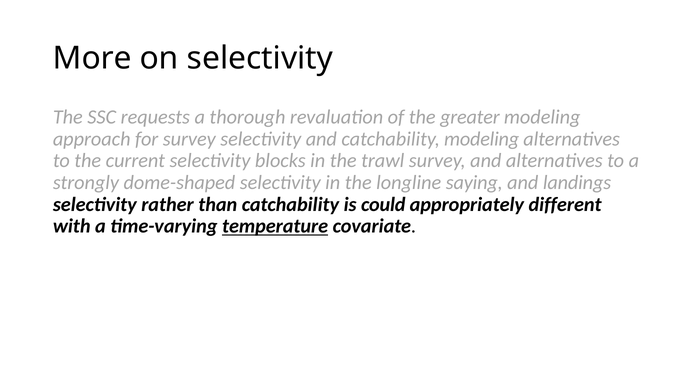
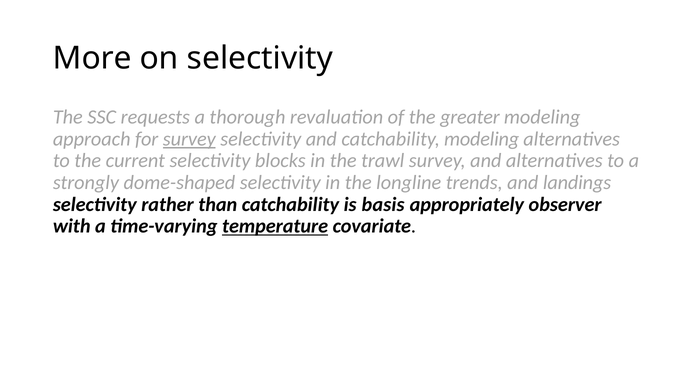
survey at (189, 139) underline: none -> present
saying: saying -> trends
could: could -> basis
different: different -> observer
